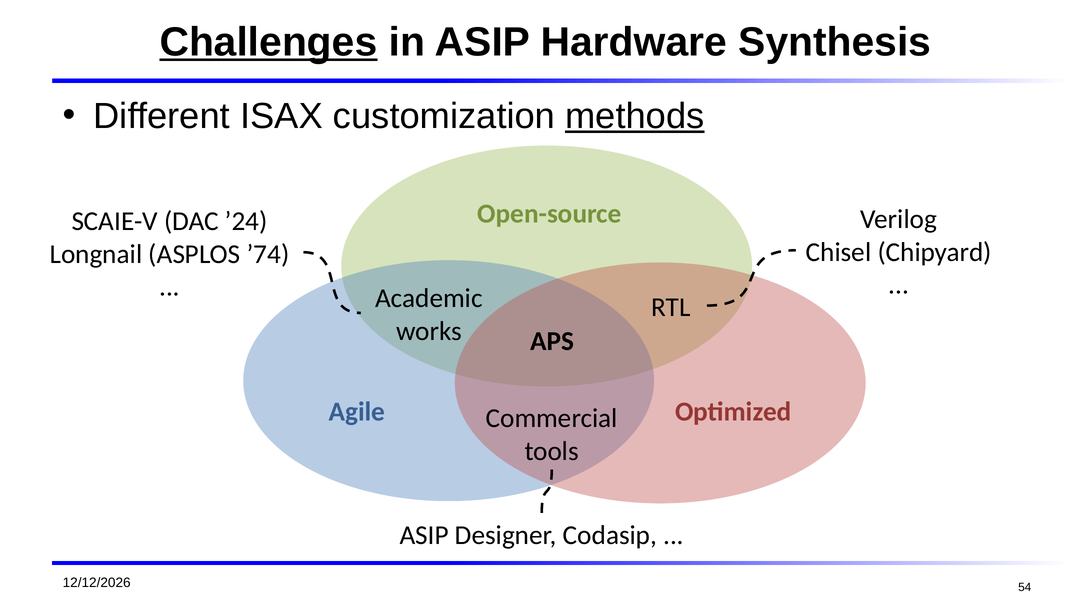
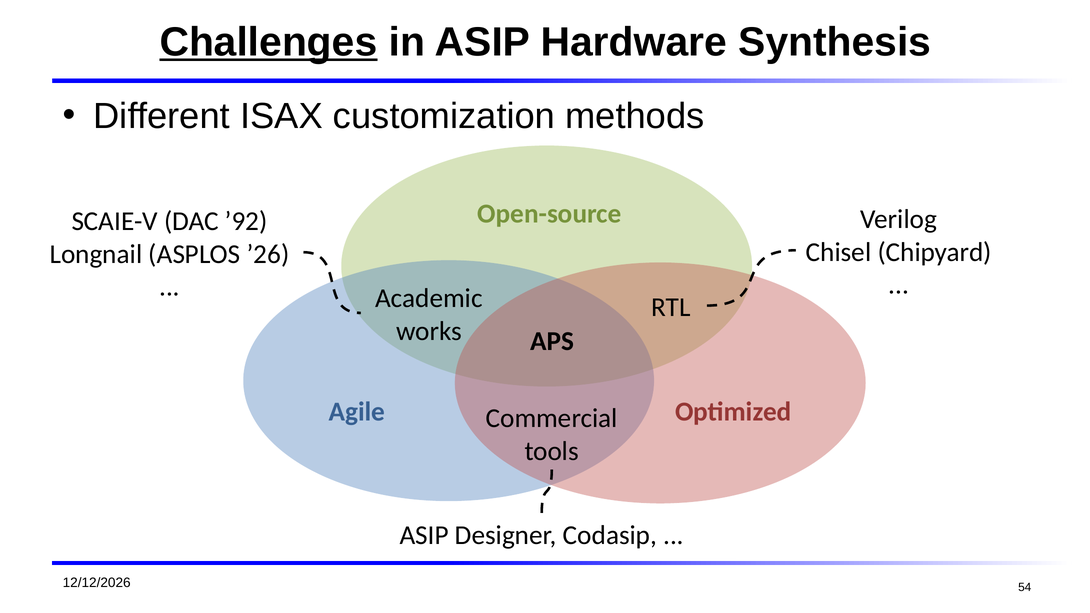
methods underline: present -> none
’24: ’24 -> ’92
’74: ’74 -> ’26
